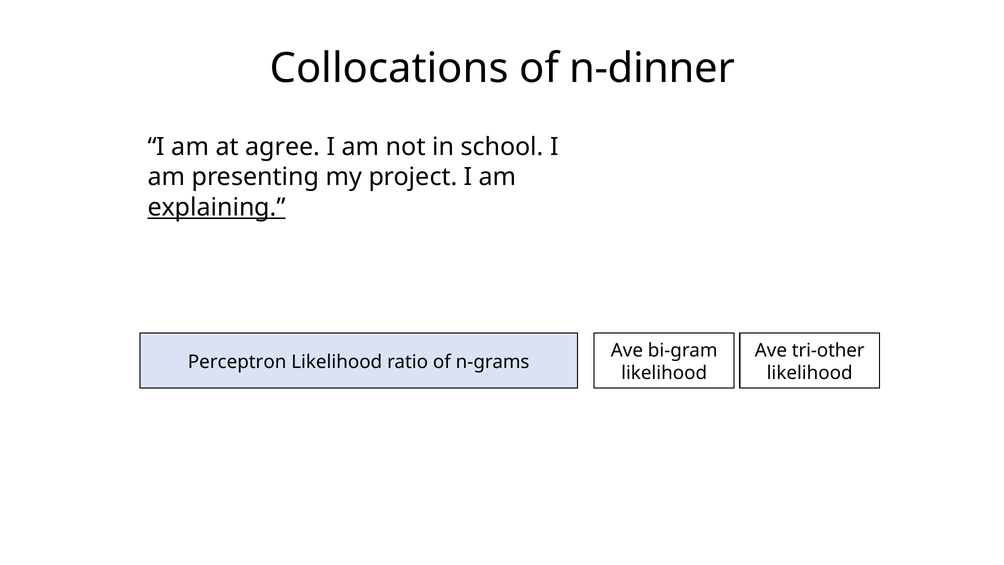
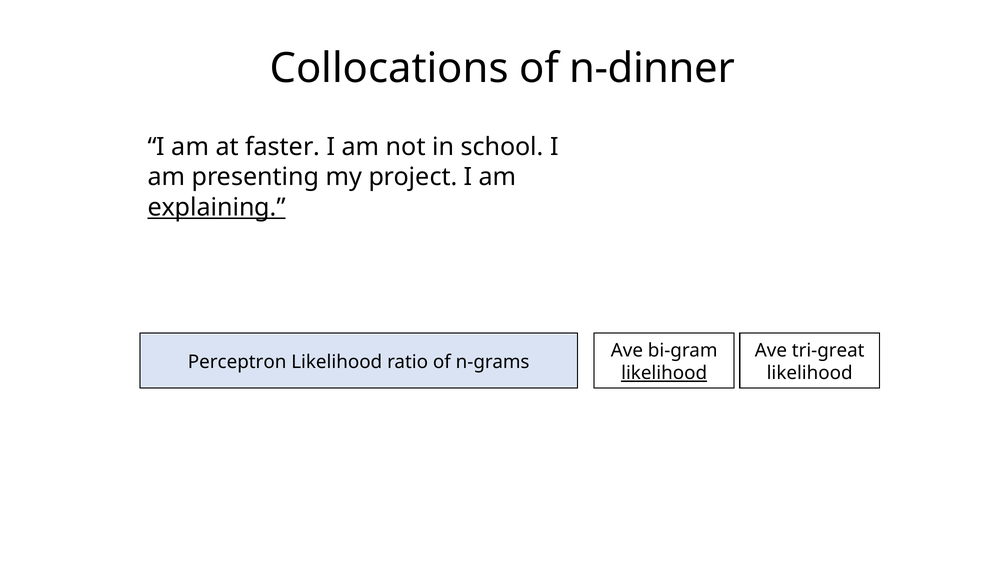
agree: agree -> faster
tri-other: tri-other -> tri-great
likelihood at (664, 373) underline: none -> present
